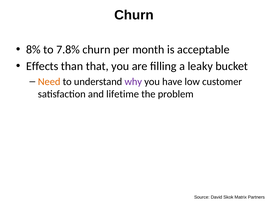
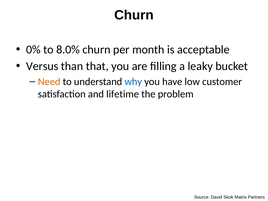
8%: 8% -> 0%
7.8%: 7.8% -> 8.0%
Effects: Effects -> Versus
why colour: purple -> blue
